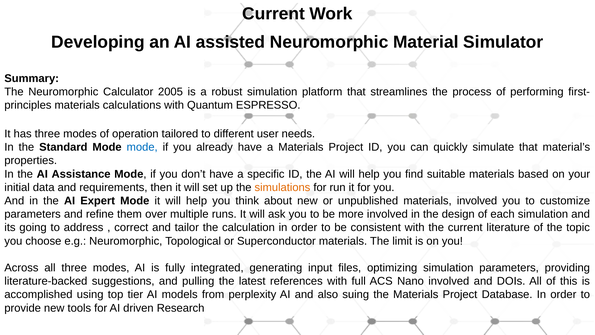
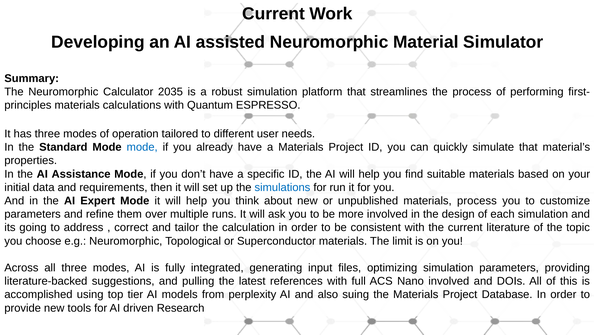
2005: 2005 -> 2035
simulations colour: orange -> blue
materials involved: involved -> process
